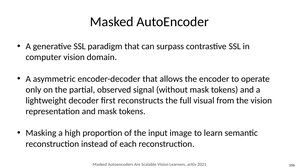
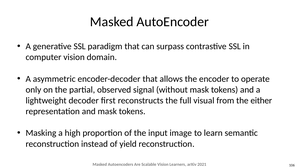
the vision: vision -> either
each: each -> yield
